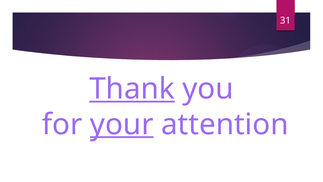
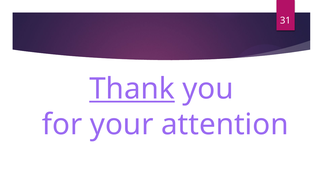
your underline: present -> none
